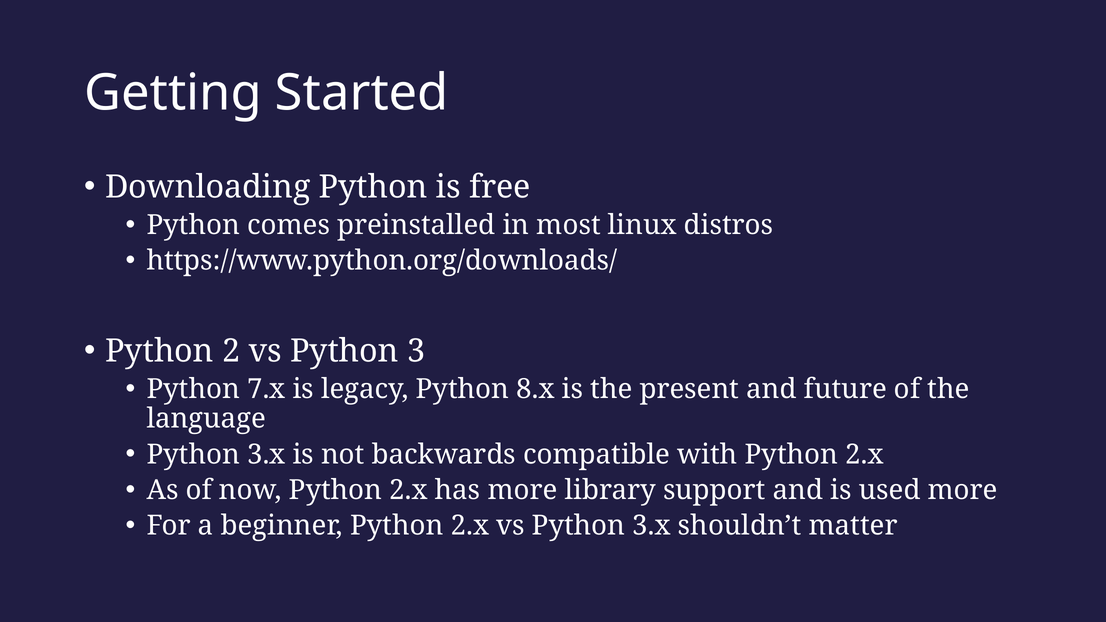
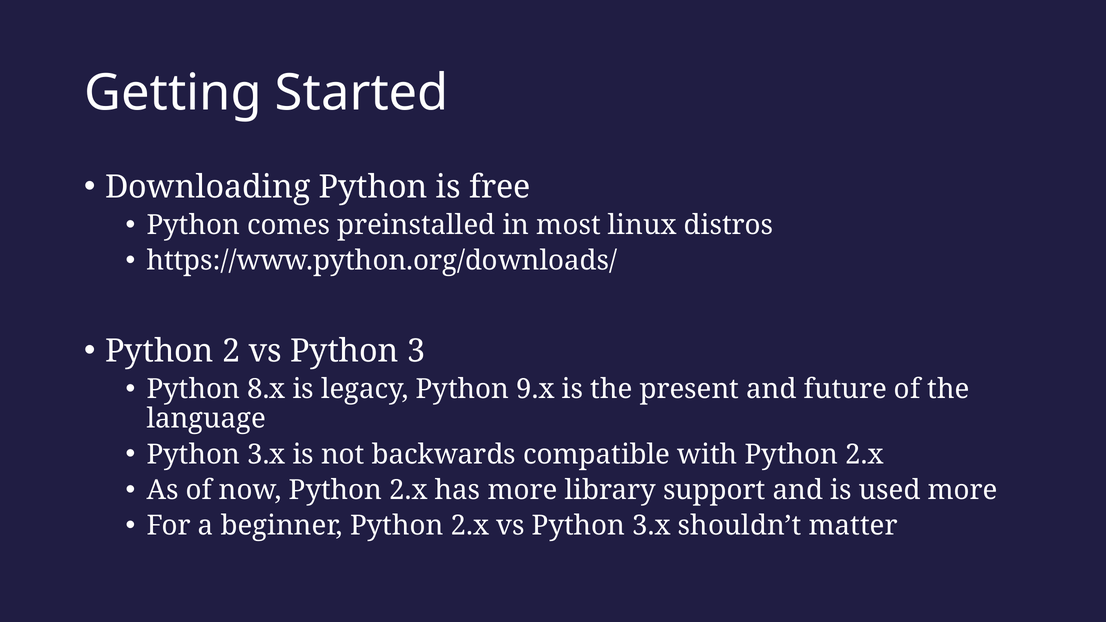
7.x: 7.x -> 8.x
8.x: 8.x -> 9.x
